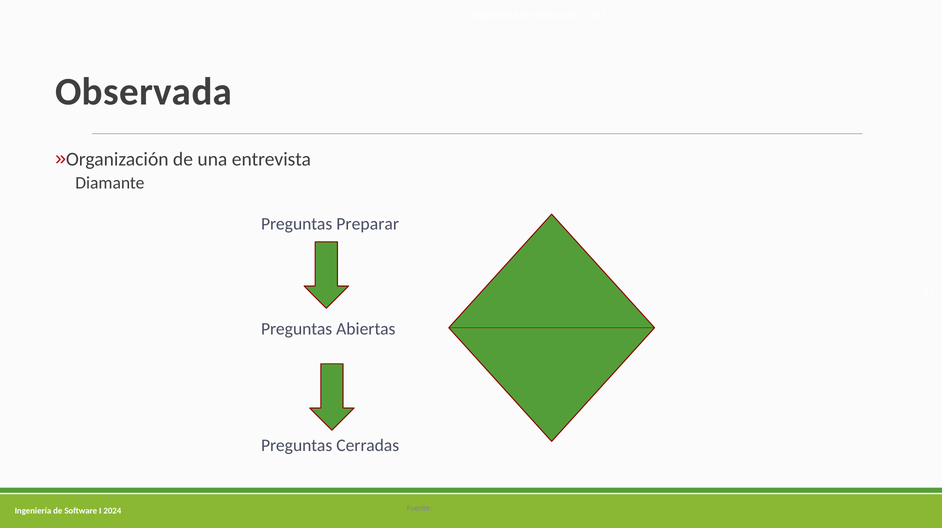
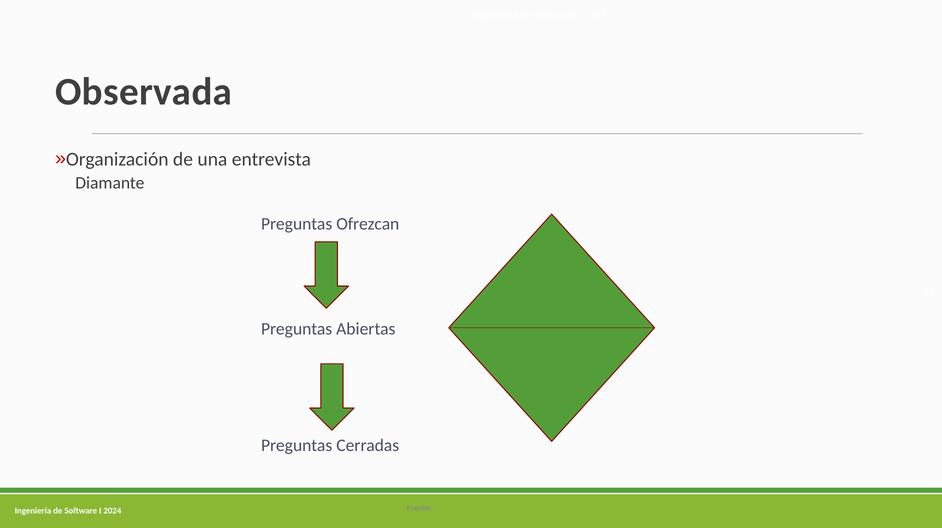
Preparar: Preparar -> Ofrezcan
